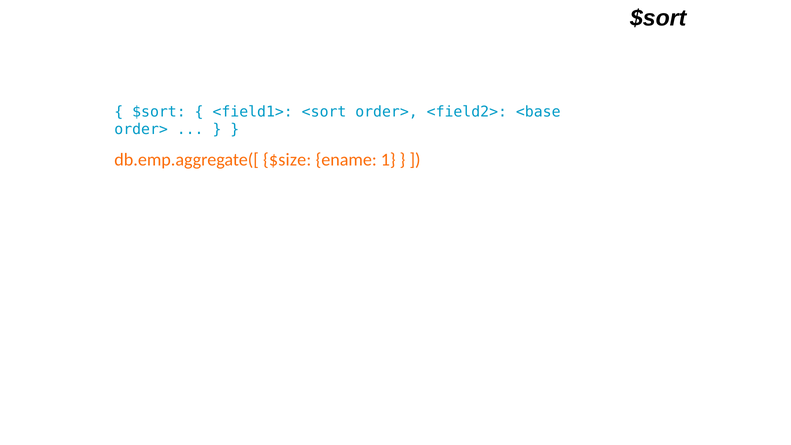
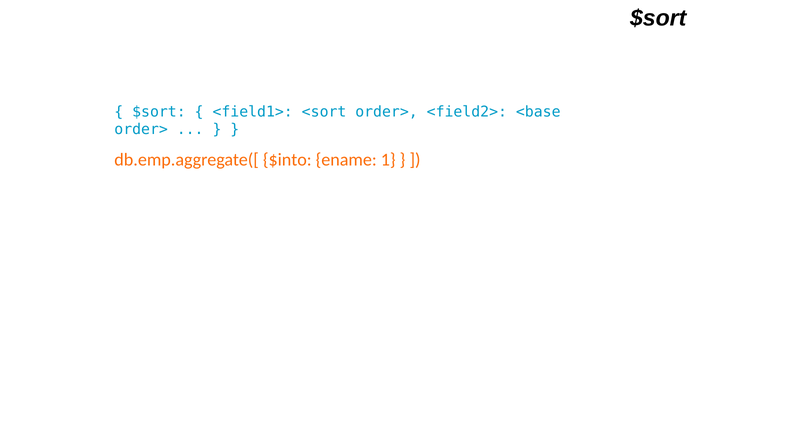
$size: $size -> $into
